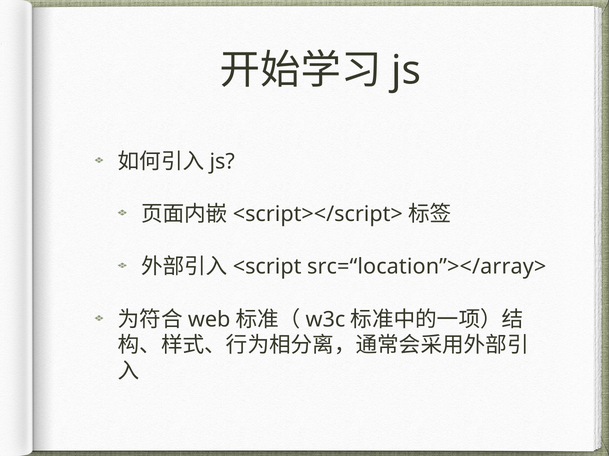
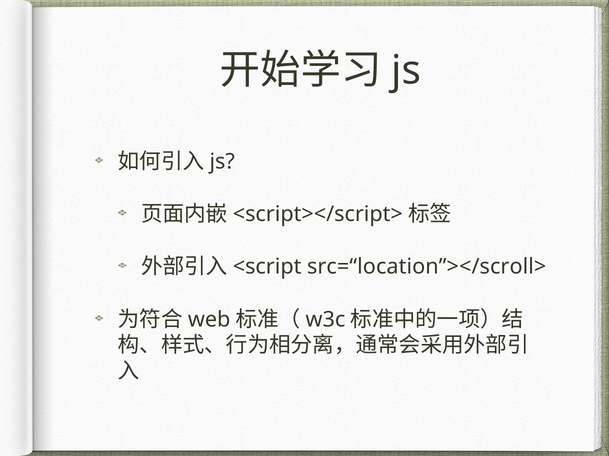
src=“location”></array>: src=“location”></array> -> src=“location”></scroll>
